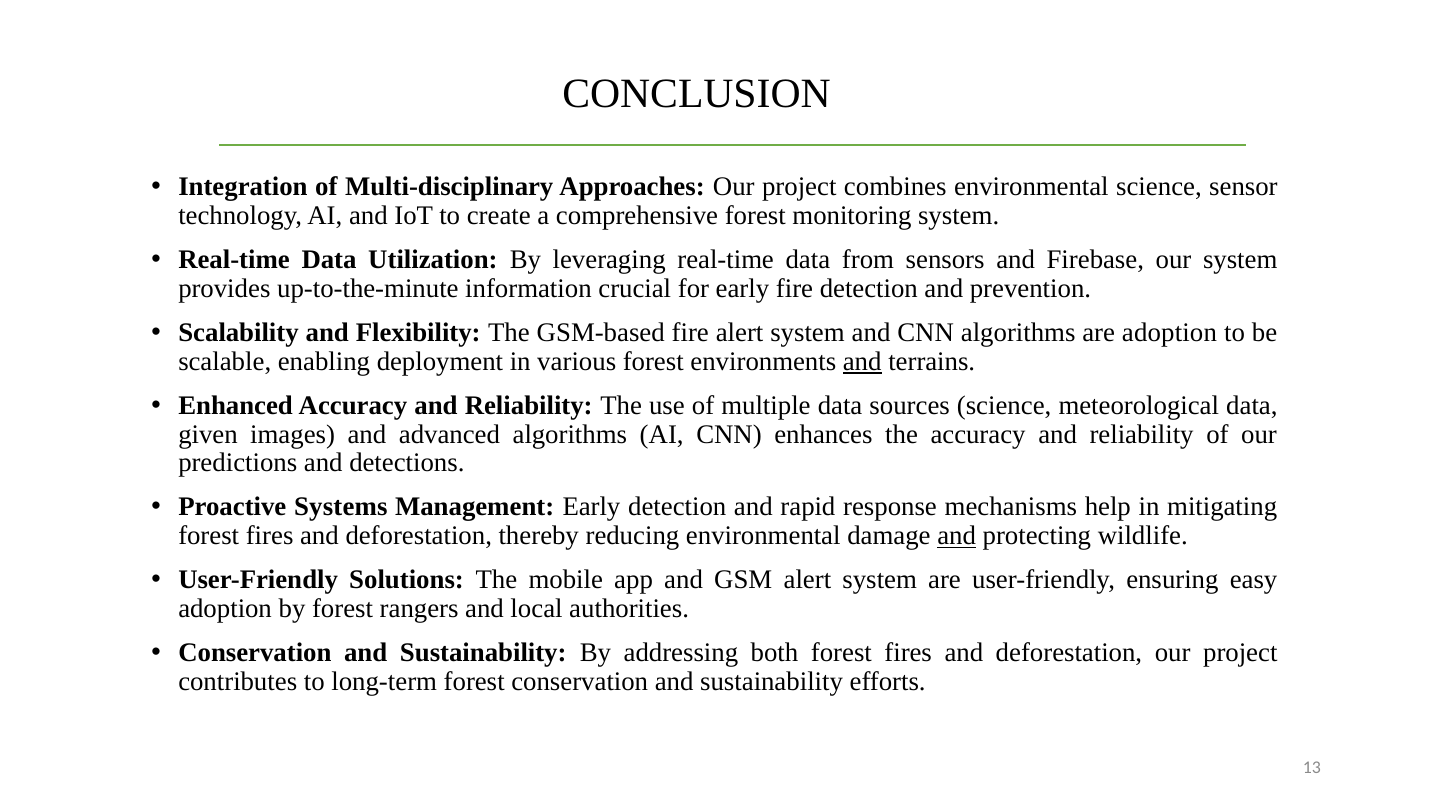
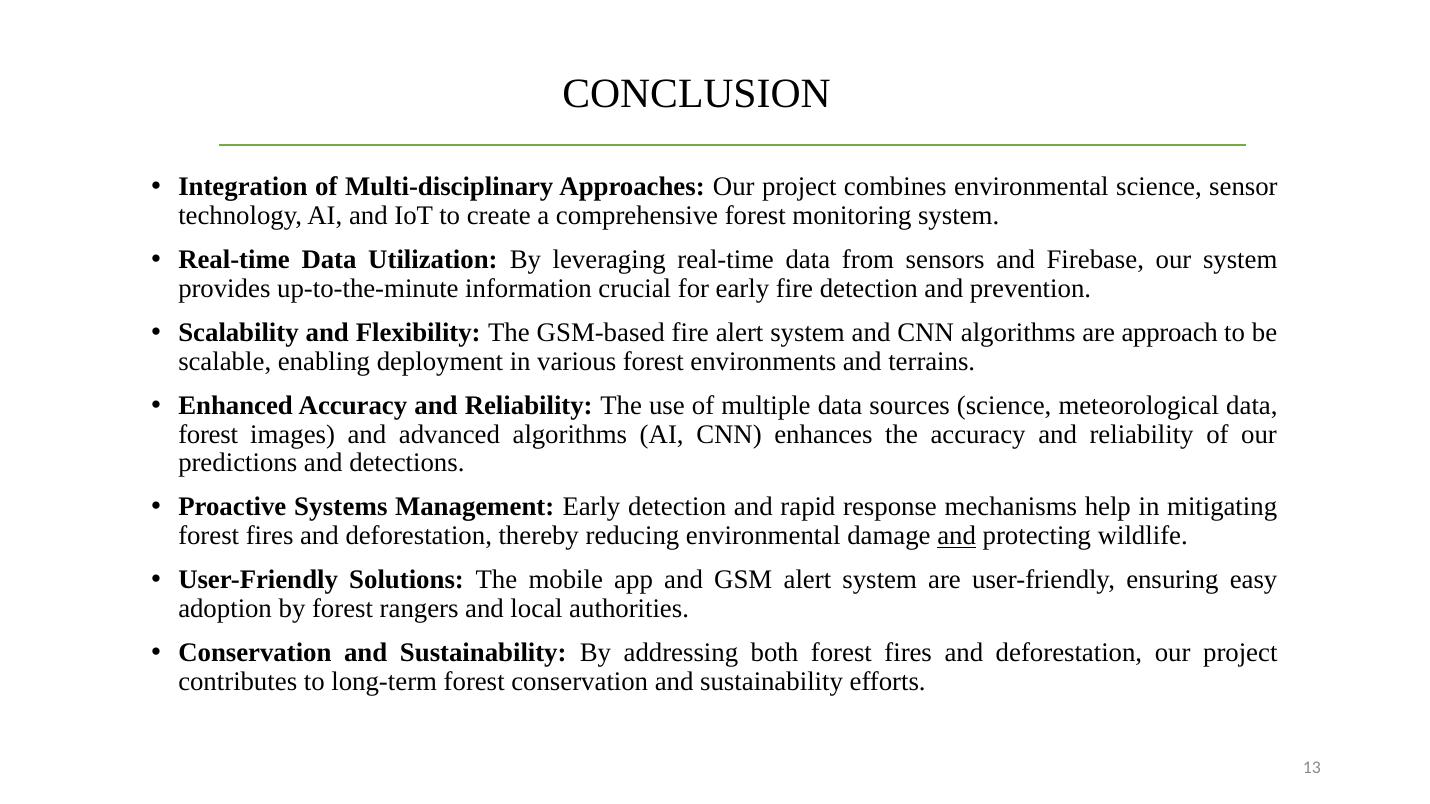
are adoption: adoption -> approach
and at (862, 362) underline: present -> none
given at (208, 434): given -> forest
